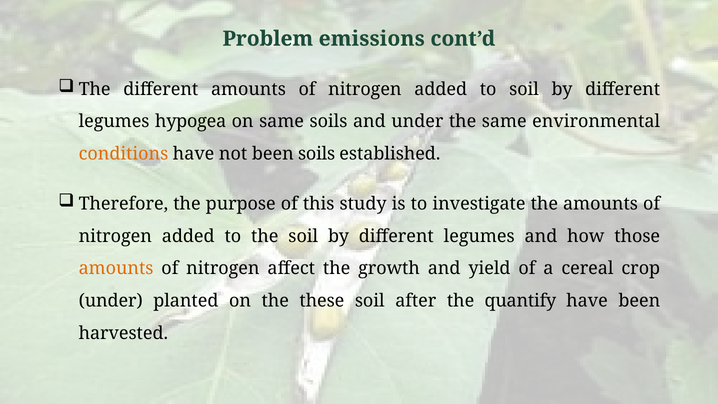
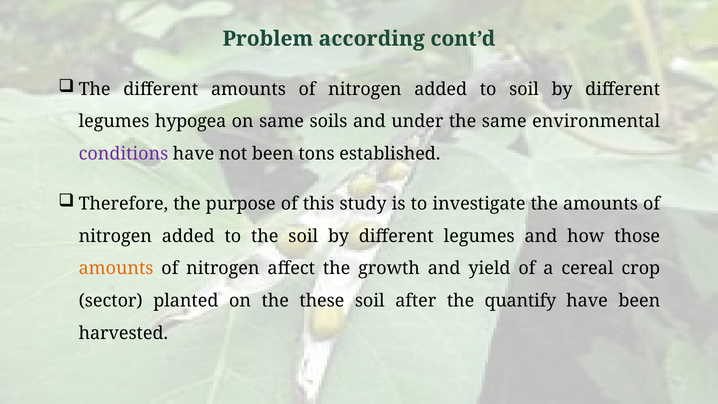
emissions: emissions -> according
conditions colour: orange -> purple
been soils: soils -> tons
under at (111, 301): under -> sector
